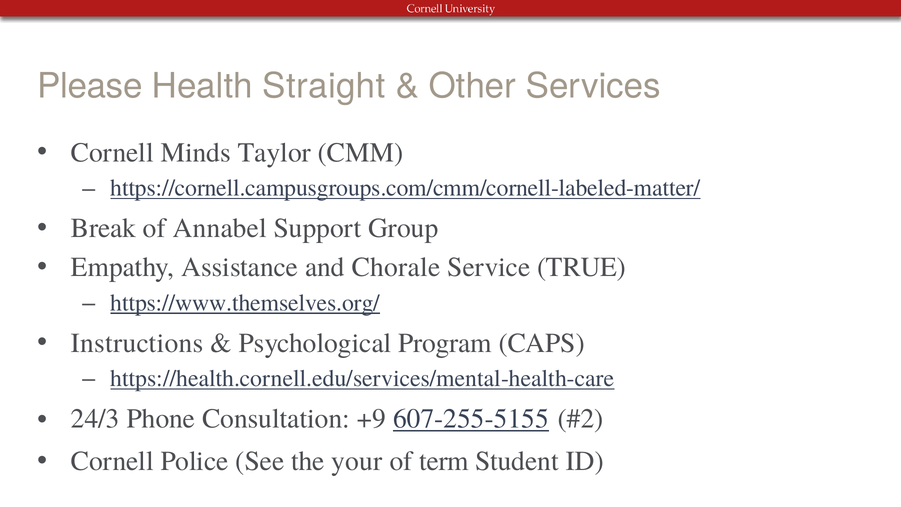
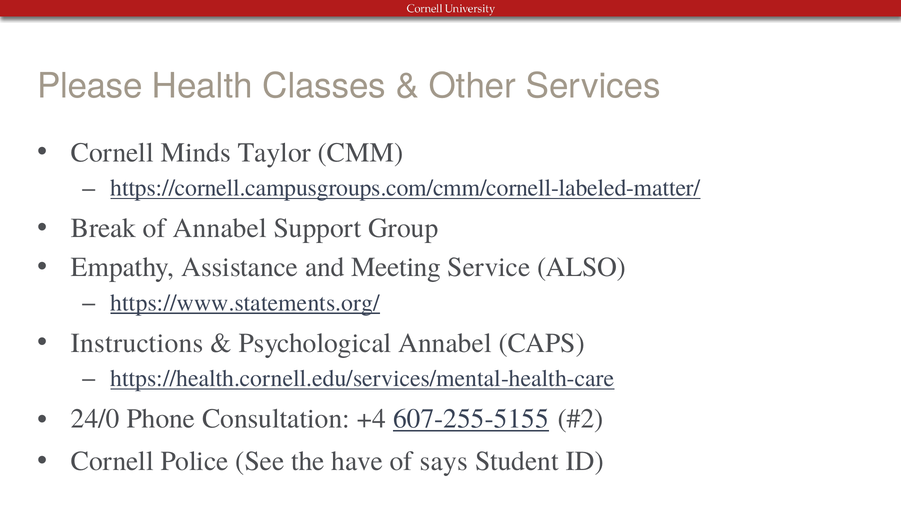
Straight: Straight -> Classes
Chorale: Chorale -> Meeting
TRUE: TRUE -> ALSO
https://www.themselves.org/: https://www.themselves.org/ -> https://www.statements.org/
Psychological Program: Program -> Annabel
24/3: 24/3 -> 24/0
+9: +9 -> +4
your: your -> have
term: term -> says
